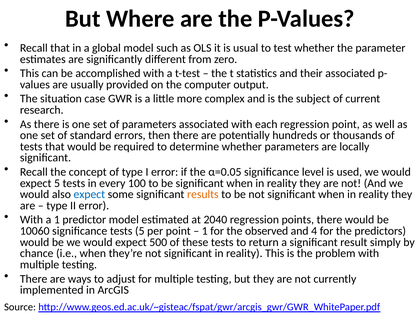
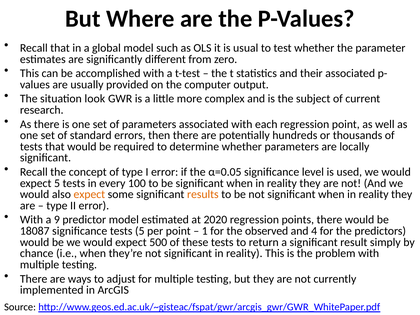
case: case -> look
expect at (89, 194) colour: blue -> orange
a 1: 1 -> 9
2040: 2040 -> 2020
10060: 10060 -> 18087
